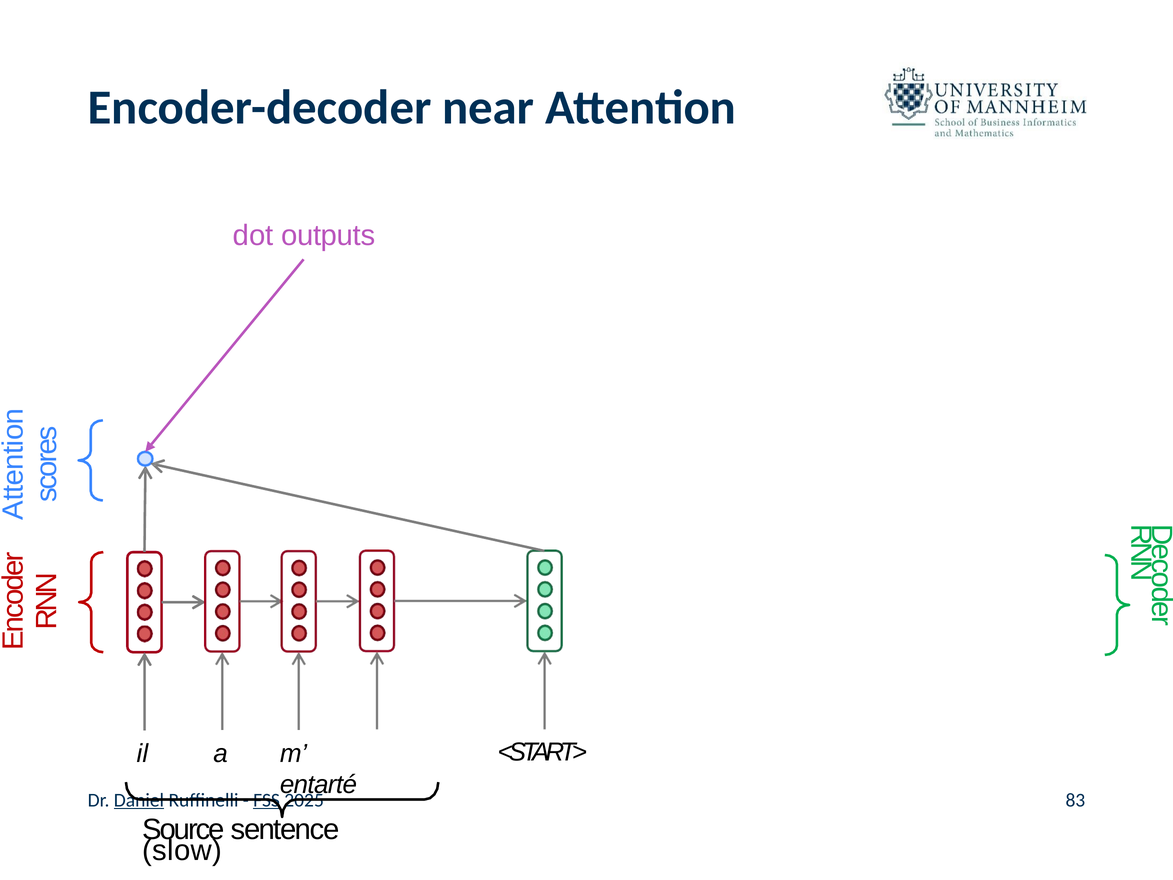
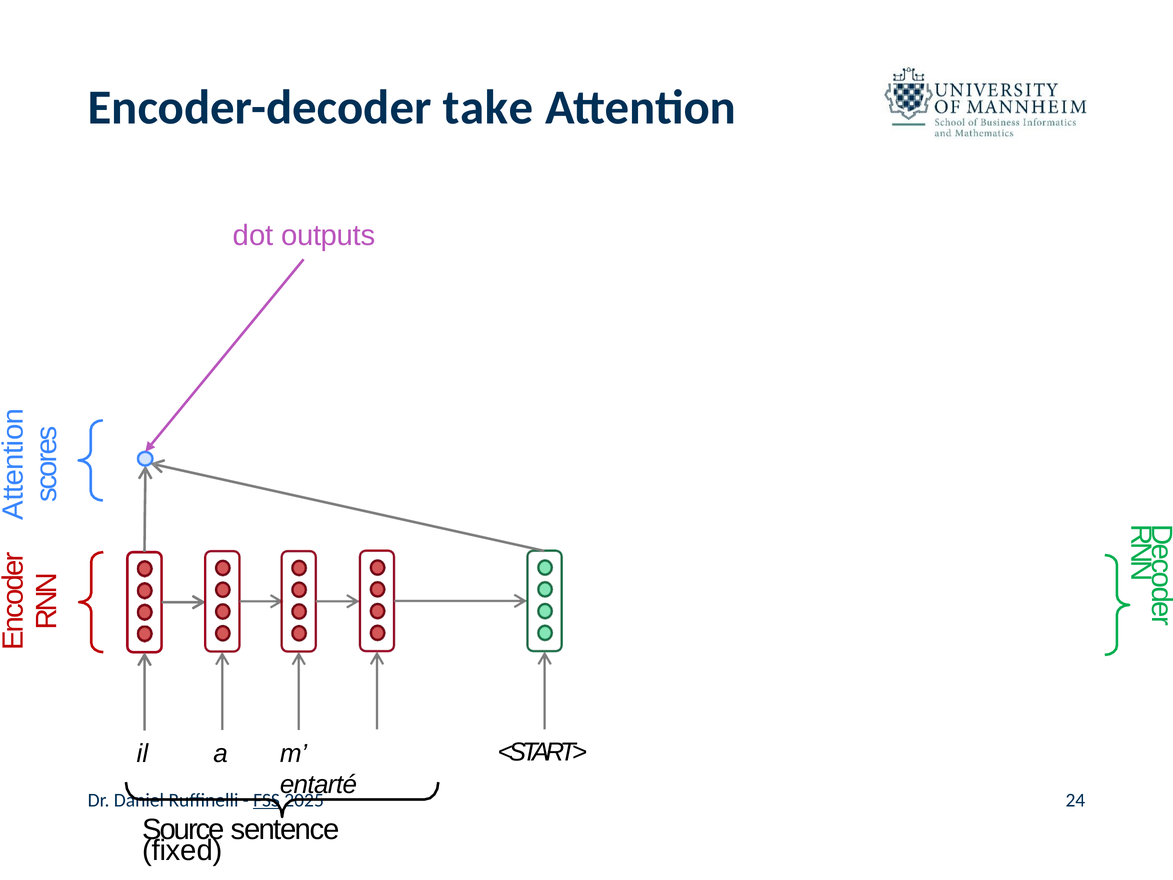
near: near -> take
Daniel underline: present -> none
83: 83 -> 24
slow: slow -> fixed
